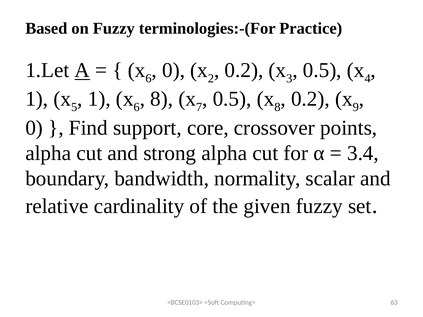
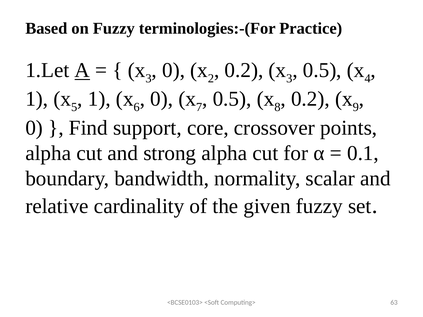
6 at (149, 78): 6 -> 3
8 at (162, 99): 8 -> 0
3.4: 3.4 -> 0.1
